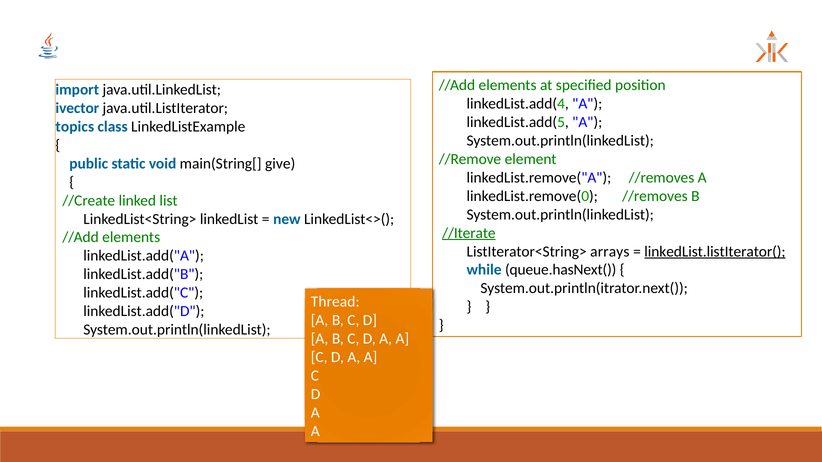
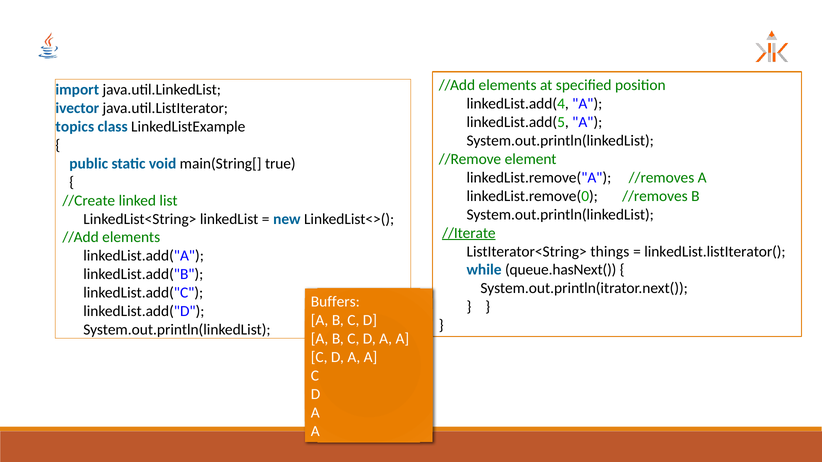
give: give -> true
arrays: arrays -> things
linkedList.listIterator( underline: present -> none
Thread: Thread -> Buffers
